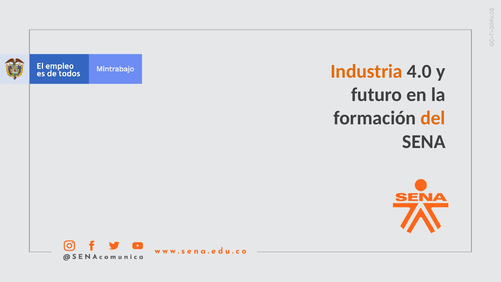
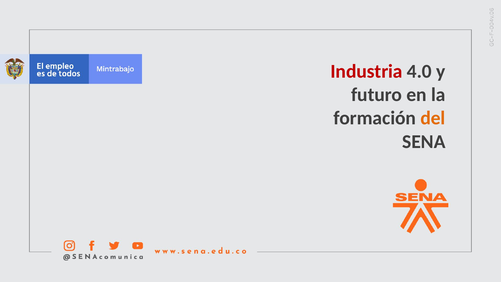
Industria colour: orange -> red
